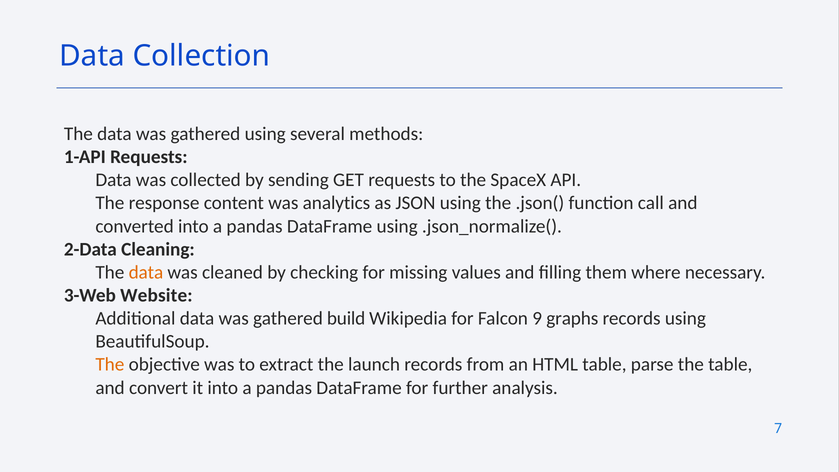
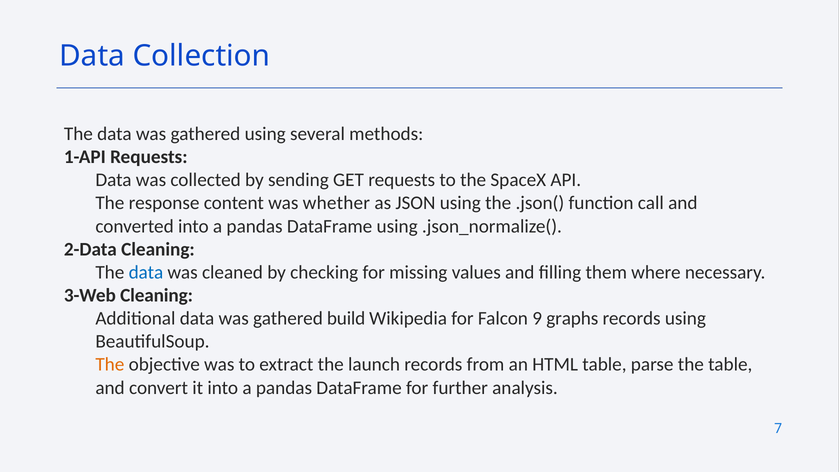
analytics: analytics -> whether
data at (146, 272) colour: orange -> blue
3-Web Website: Website -> Cleaning
